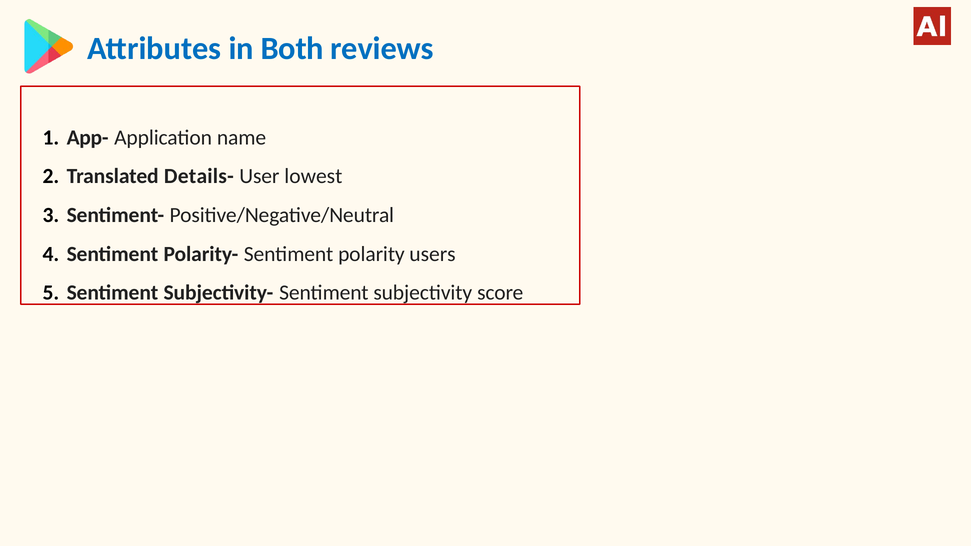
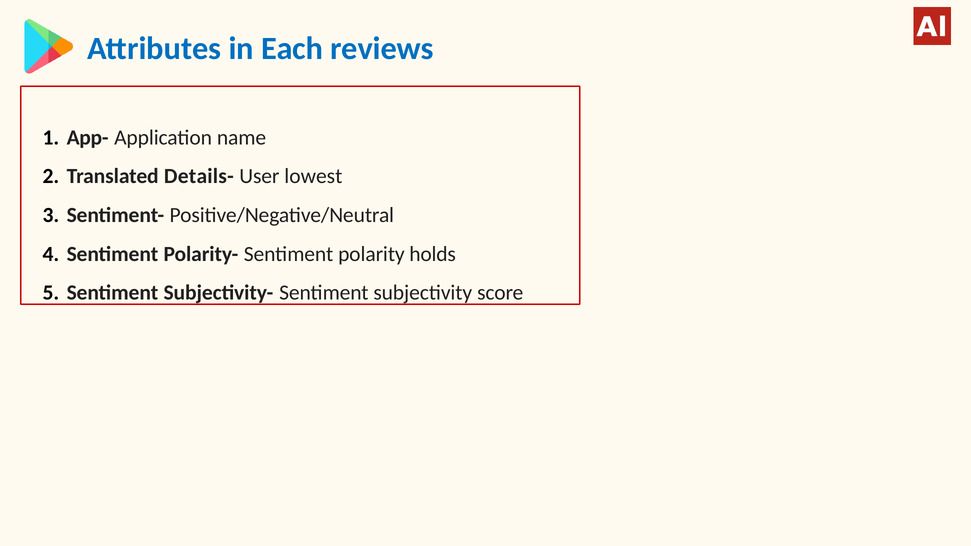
Both: Both -> Each
users: users -> holds
